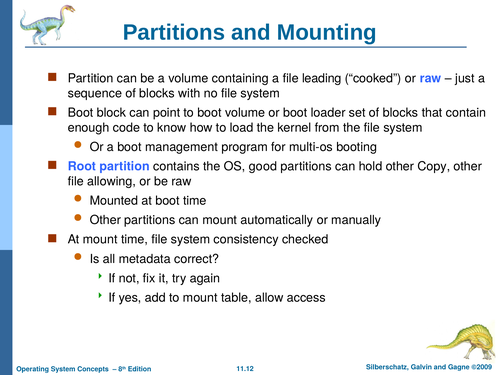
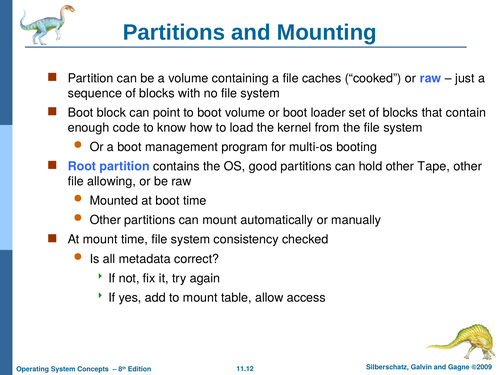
leading: leading -> caches
Copy: Copy -> Tape
